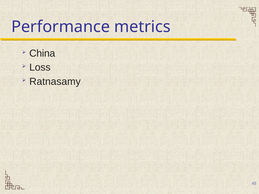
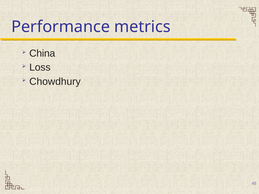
Ratnasamy: Ratnasamy -> Chowdhury
